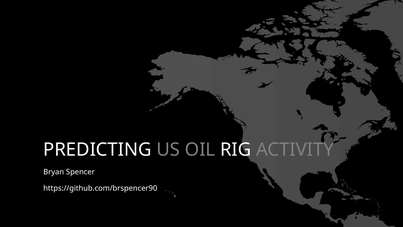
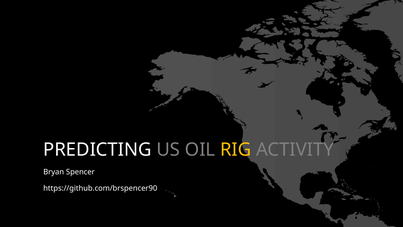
RIG colour: white -> yellow
